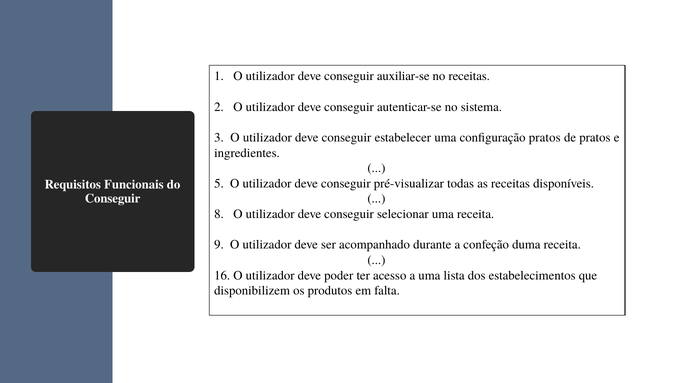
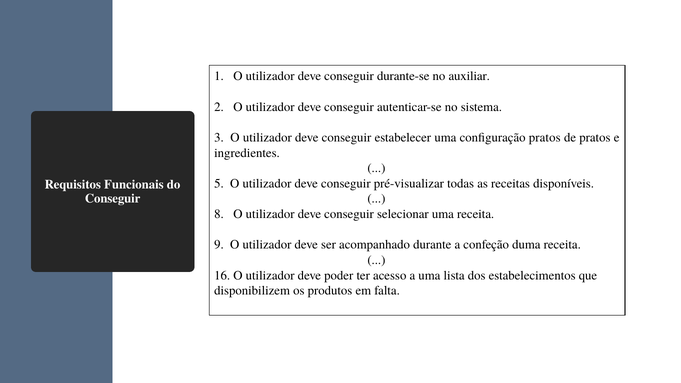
auxiliar-se: auxiliar-se -> durante-se
no receitas: receitas -> auxiliar
